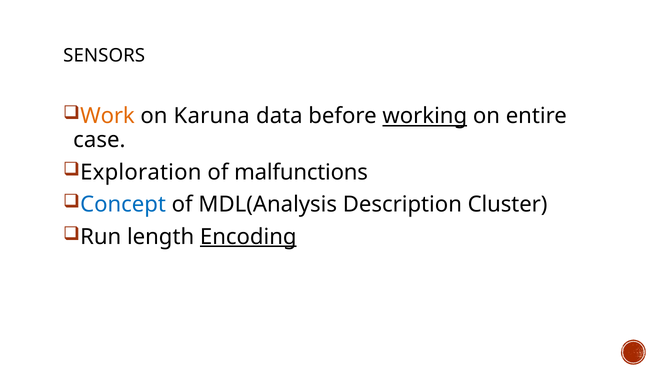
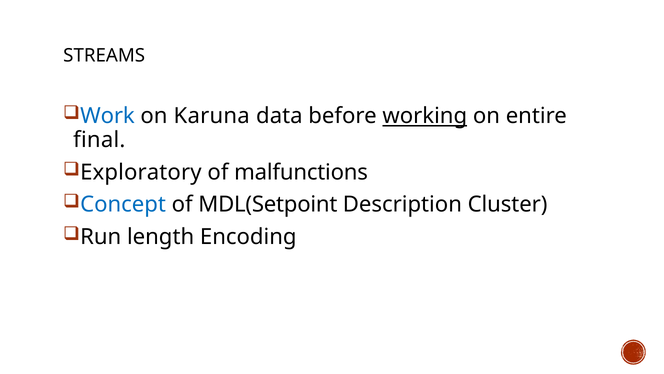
SENSORS: SENSORS -> STREAMS
Work colour: orange -> blue
case: case -> final
Exploration: Exploration -> Exploratory
MDL(Analysis: MDL(Analysis -> MDL(Setpoint
Encoding underline: present -> none
